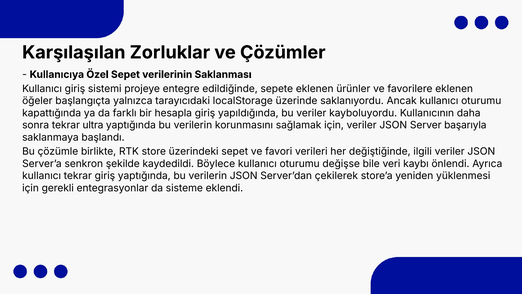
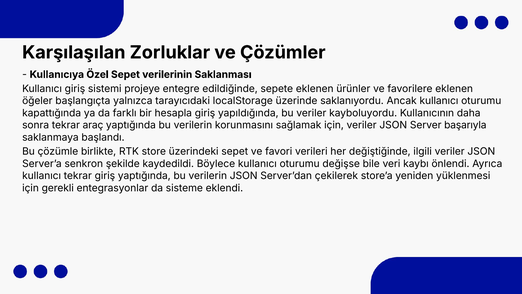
ultra: ultra -> araç
